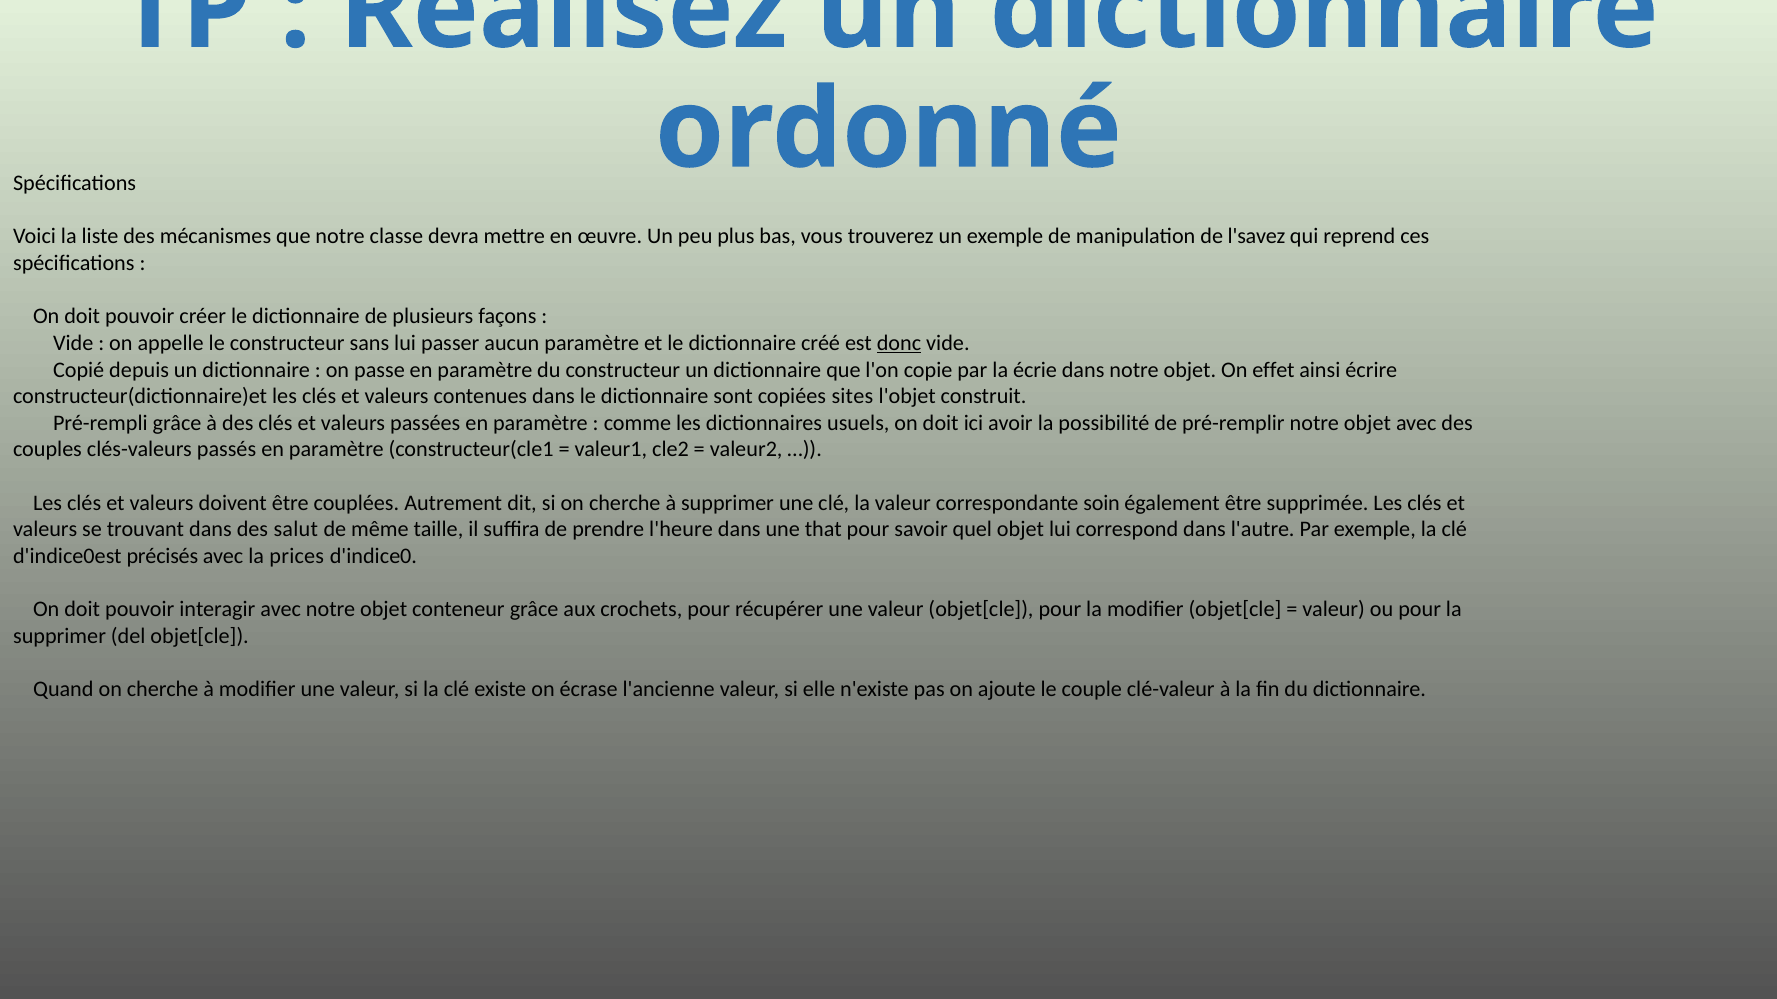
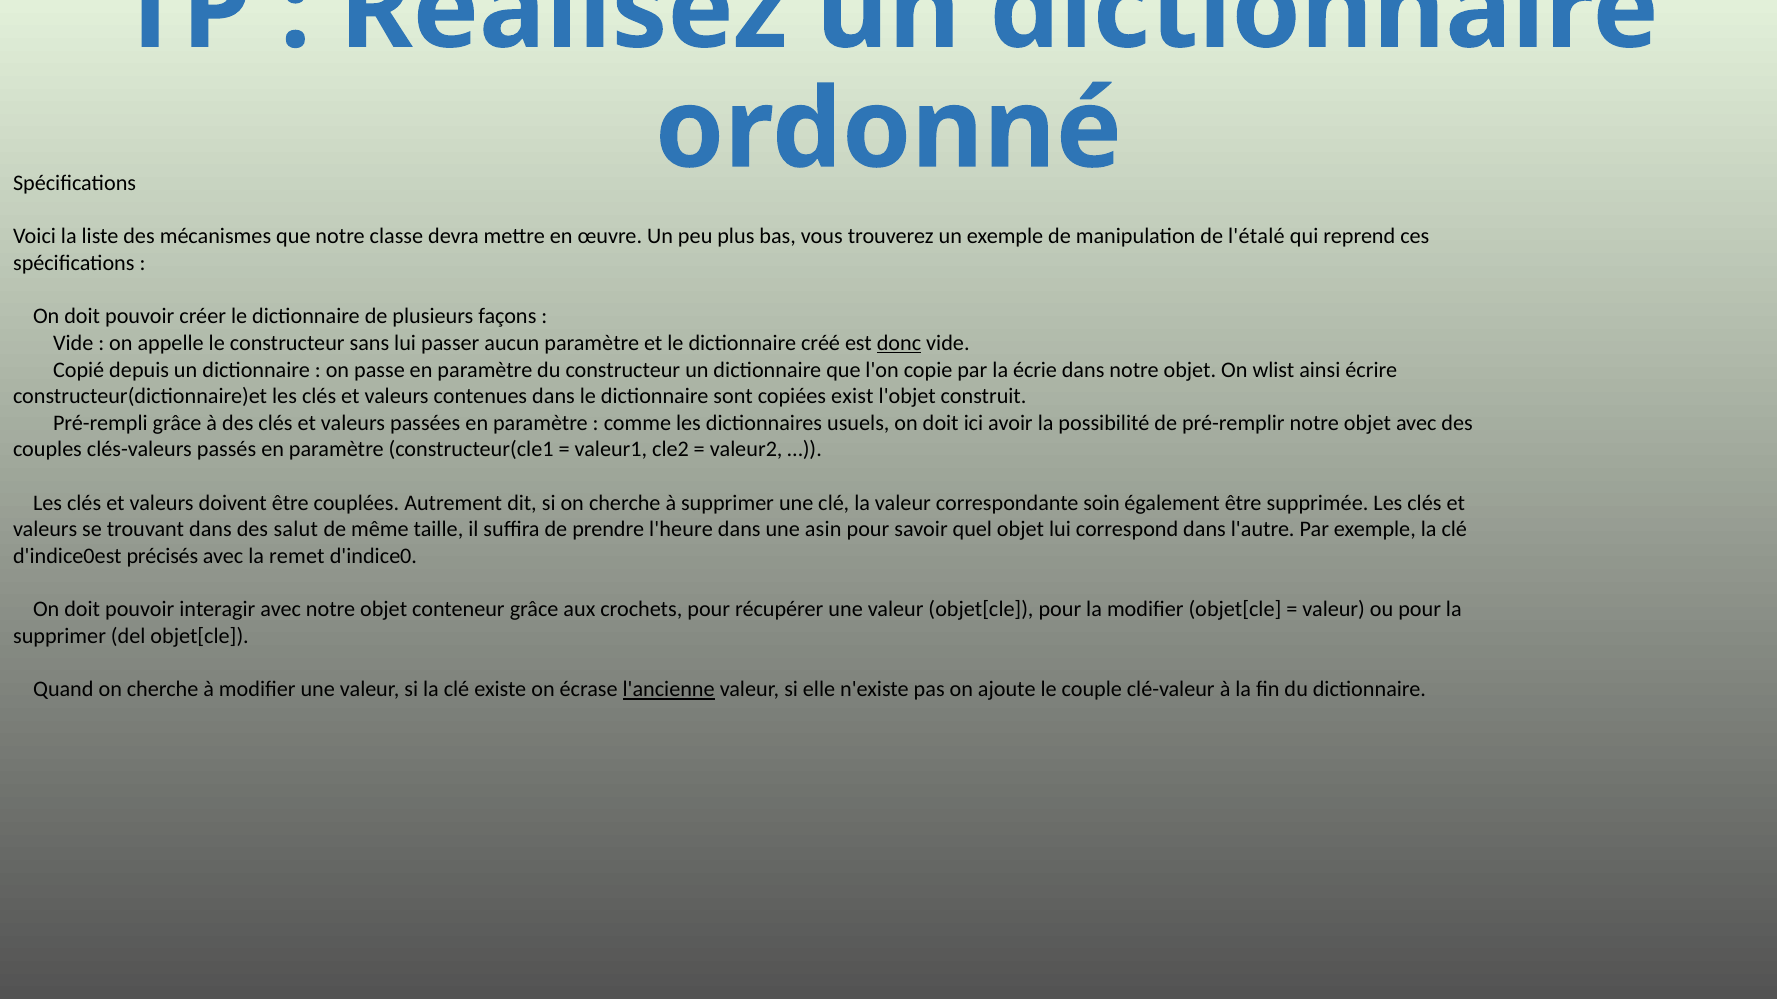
l'savez: l'savez -> l'étalé
effet: effet -> wlist
sites: sites -> exist
that: that -> asin
prices: prices -> remet
l'ancienne underline: none -> present
